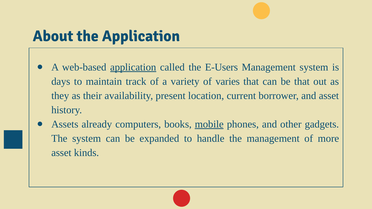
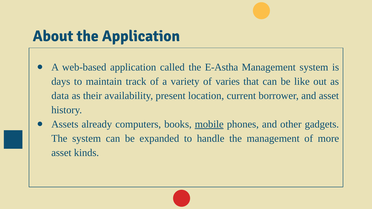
application at (133, 67) underline: present -> none
E-Users: E-Users -> E-Astha
be that: that -> like
they: they -> data
